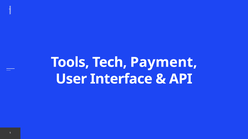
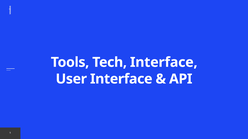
Tech Payment: Payment -> Interface
